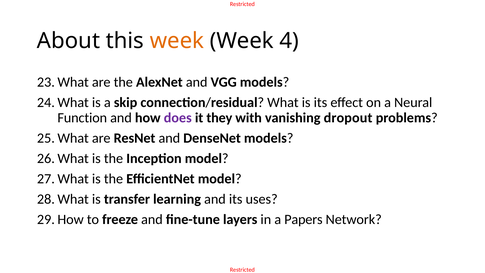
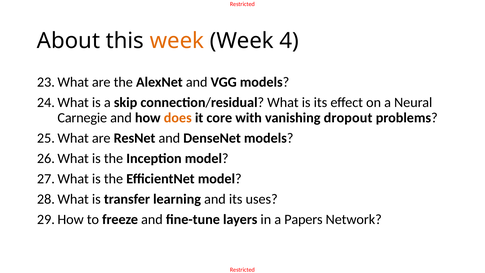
Function: Function -> Carnegie
does colour: purple -> orange
they: they -> core
